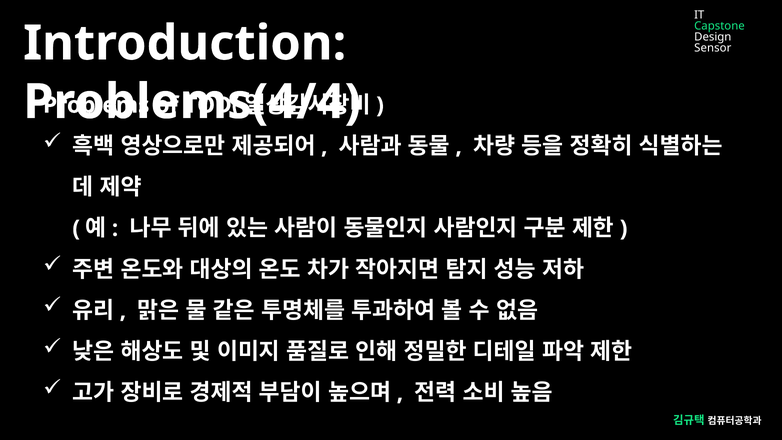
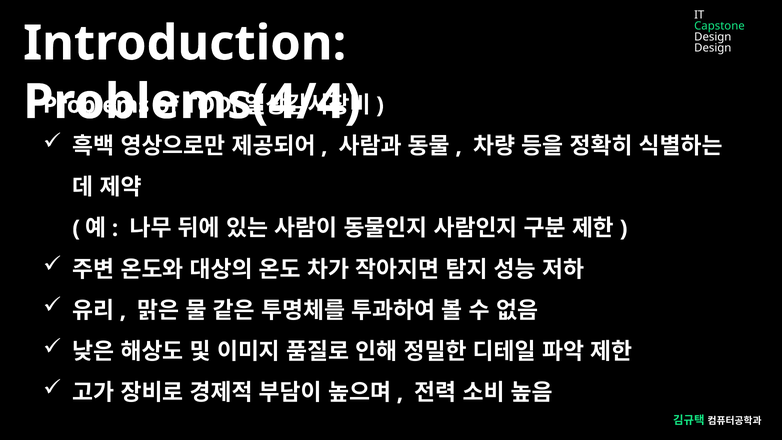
Sensor at (713, 48): Sensor -> Design
